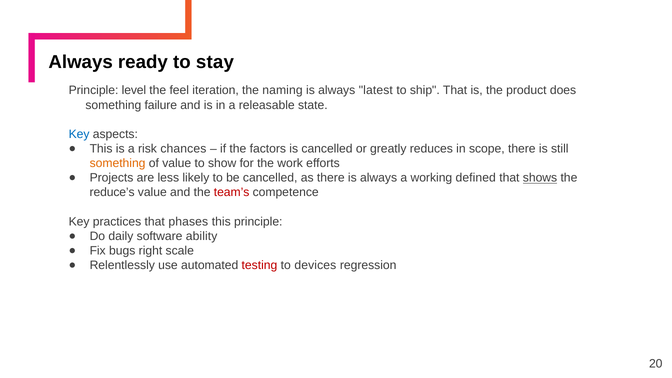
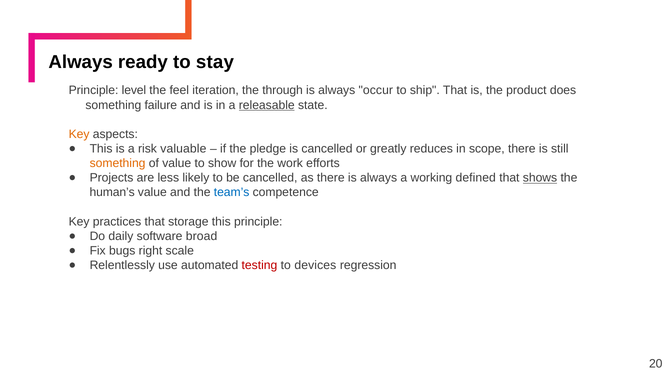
naming: naming -> through
latest: latest -> occur
releasable underline: none -> present
Key at (79, 134) colour: blue -> orange
chances: chances -> valuable
factors: factors -> pledge
reduce’s: reduce’s -> human’s
team’s colour: red -> blue
phases: phases -> storage
ability: ability -> broad
